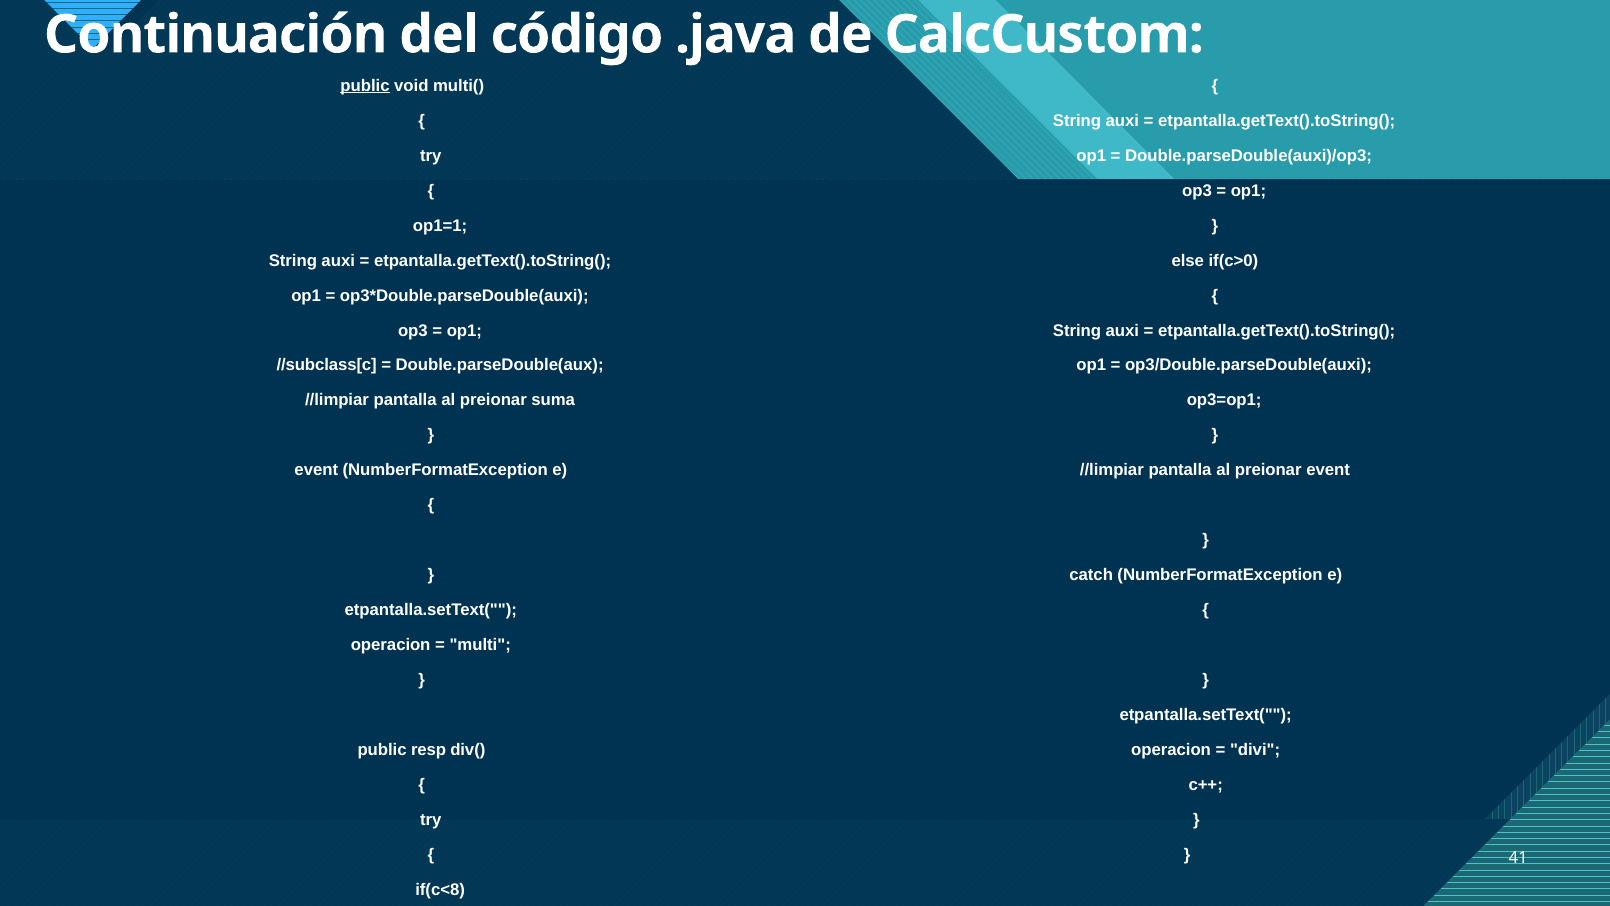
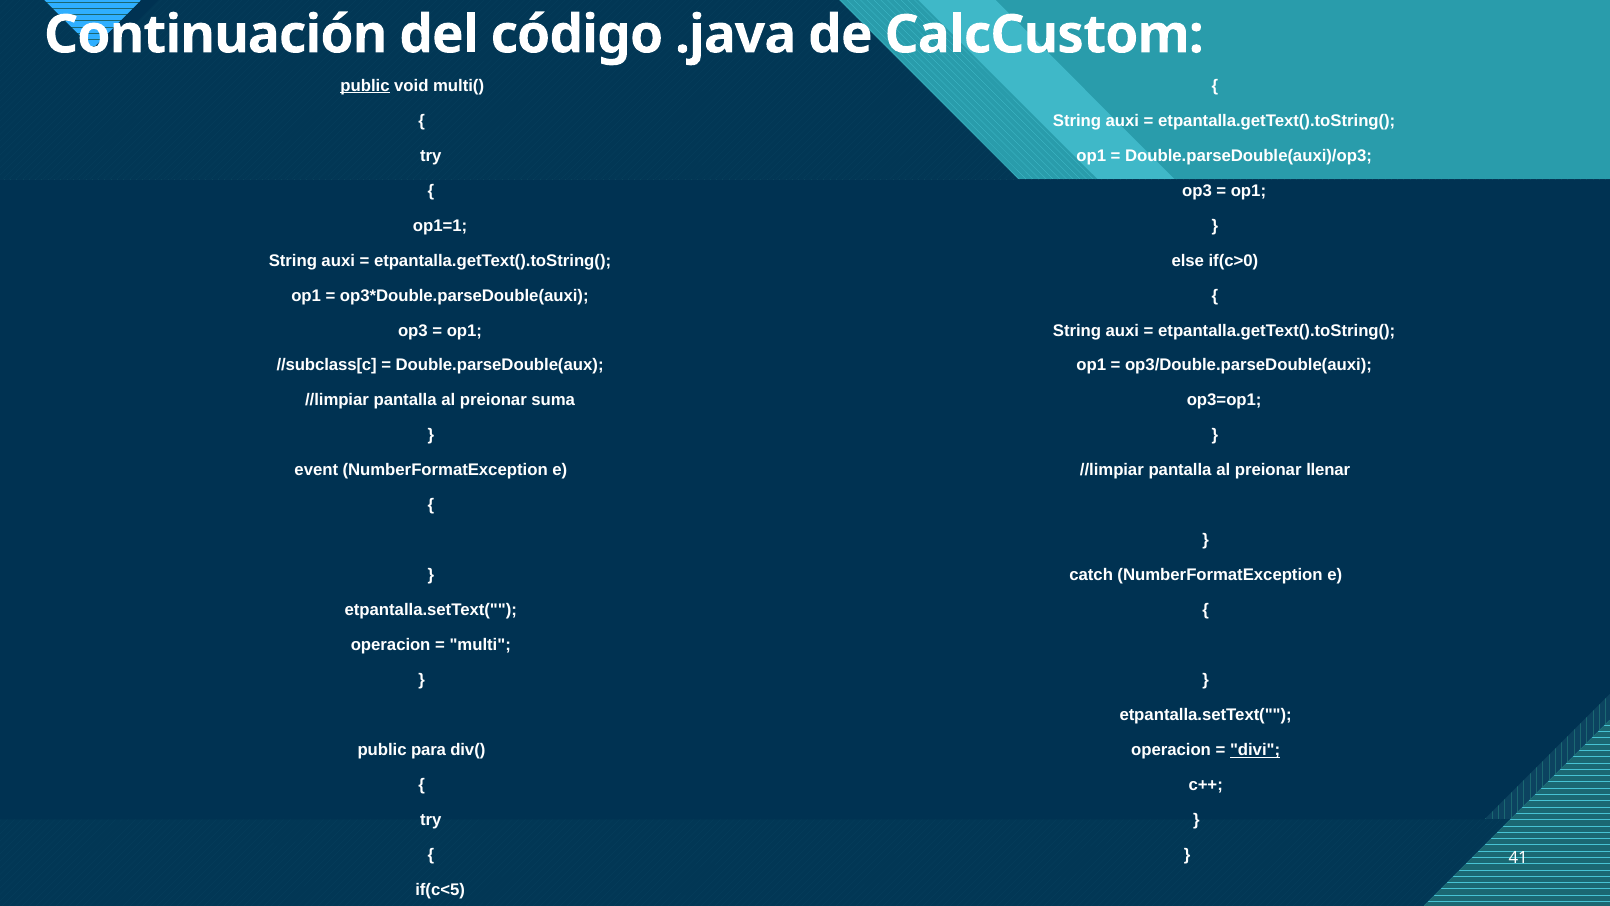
preionar event: event -> llenar
public resp: resp -> para
divi underline: none -> present
if(c<8: if(c<8 -> if(c<5
